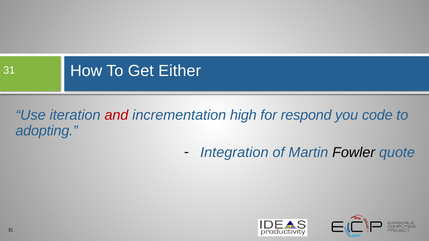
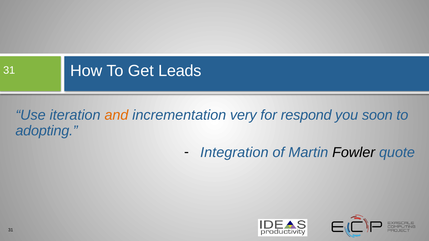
Either: Either -> Leads
and colour: red -> orange
high: high -> very
code: code -> soon
